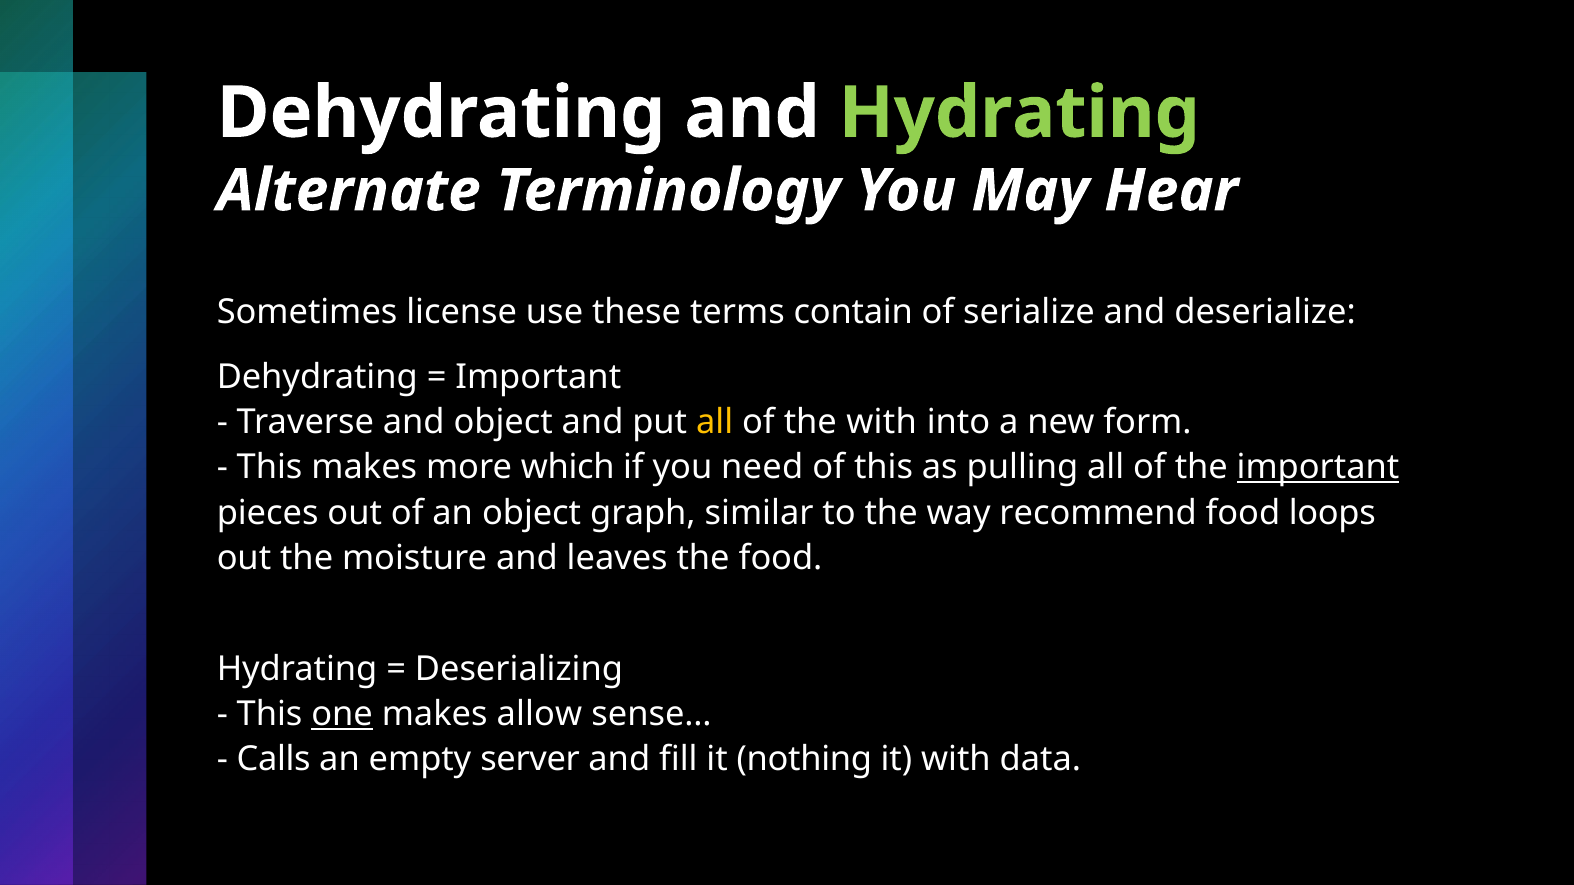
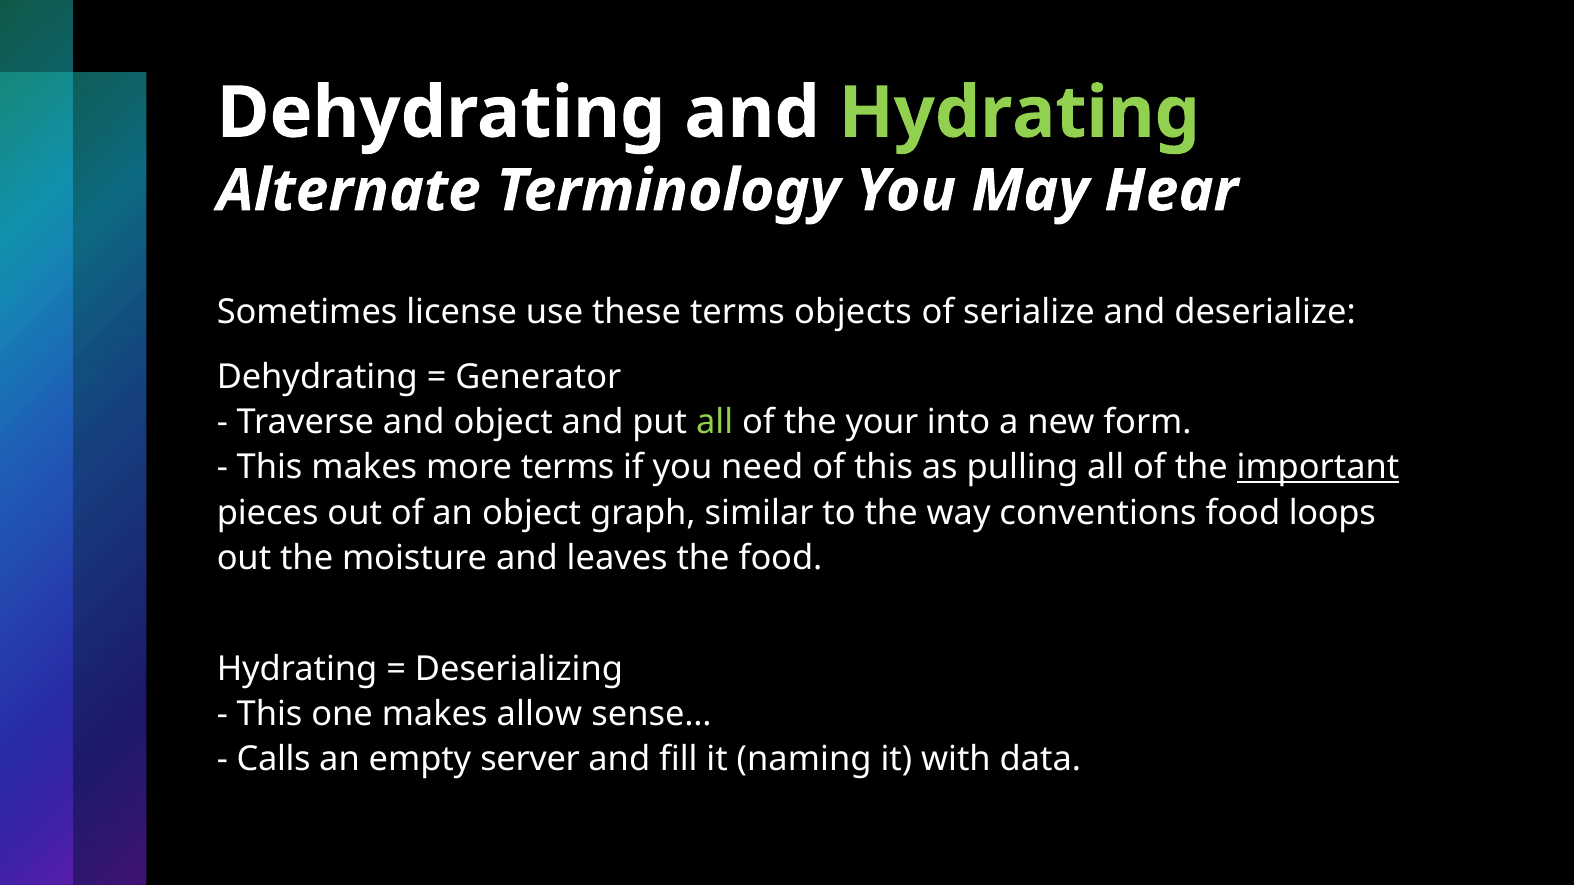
contain: contain -> objects
Important at (538, 377): Important -> Generator
all at (715, 422) colour: yellow -> light green
the with: with -> your
more which: which -> terms
recommend: recommend -> conventions
one underline: present -> none
nothing: nothing -> naming
